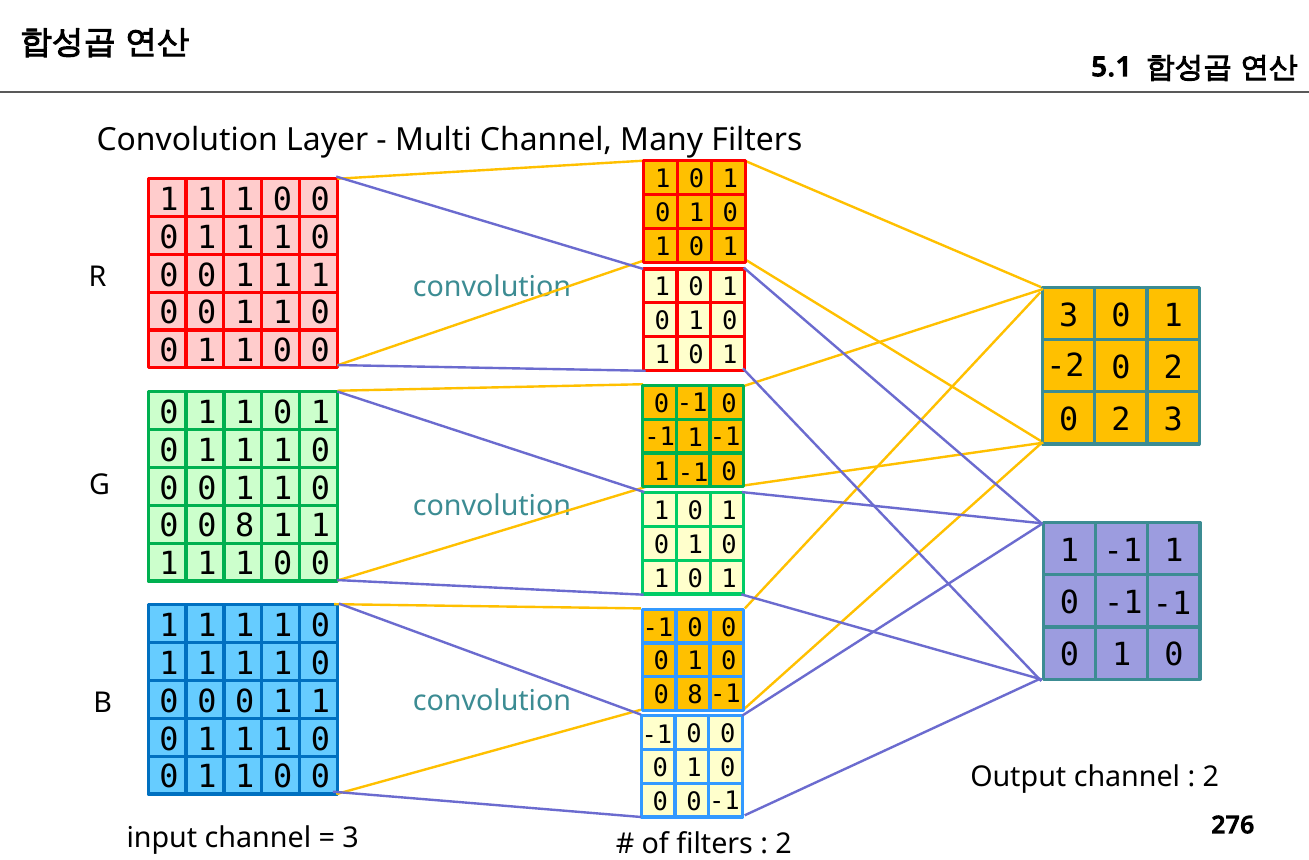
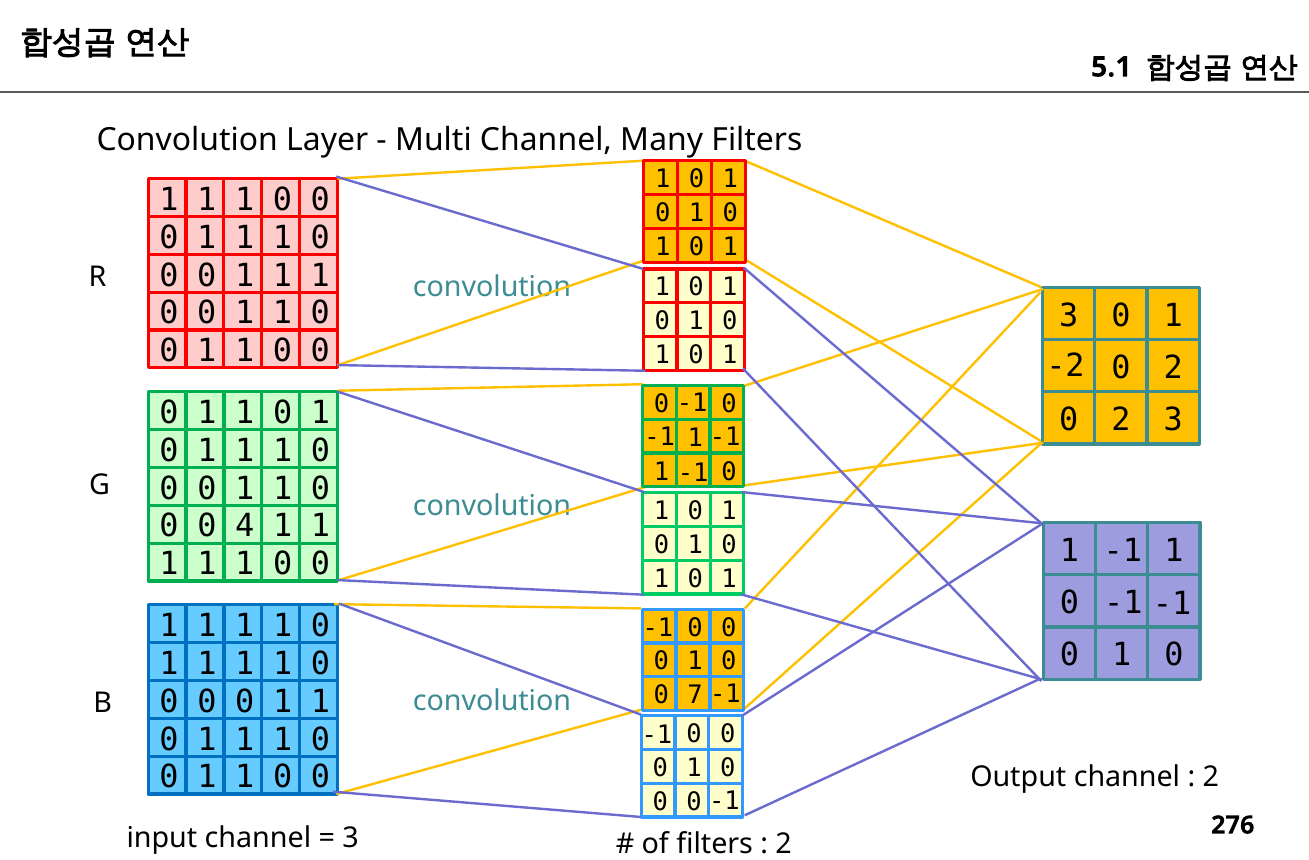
8 at (245, 526): 8 -> 4
8 at (695, 695): 8 -> 7
